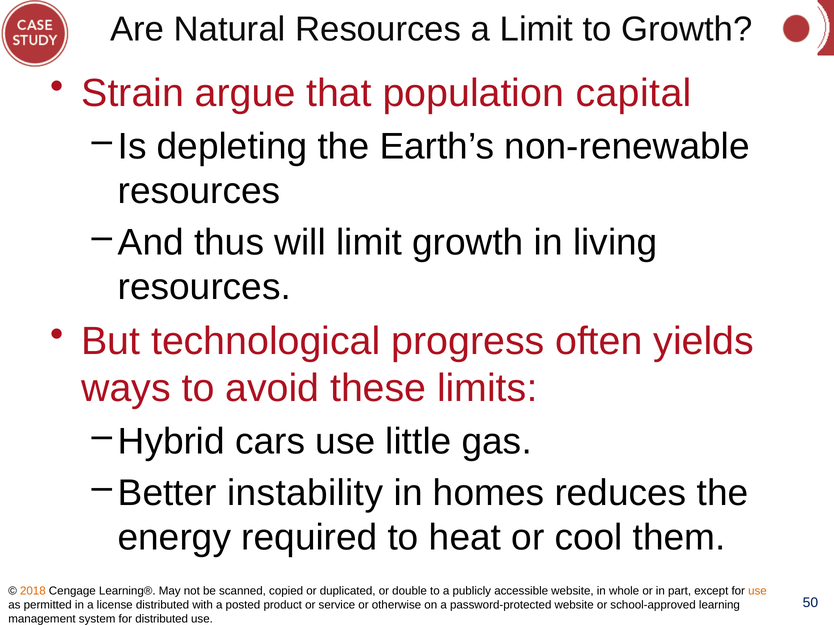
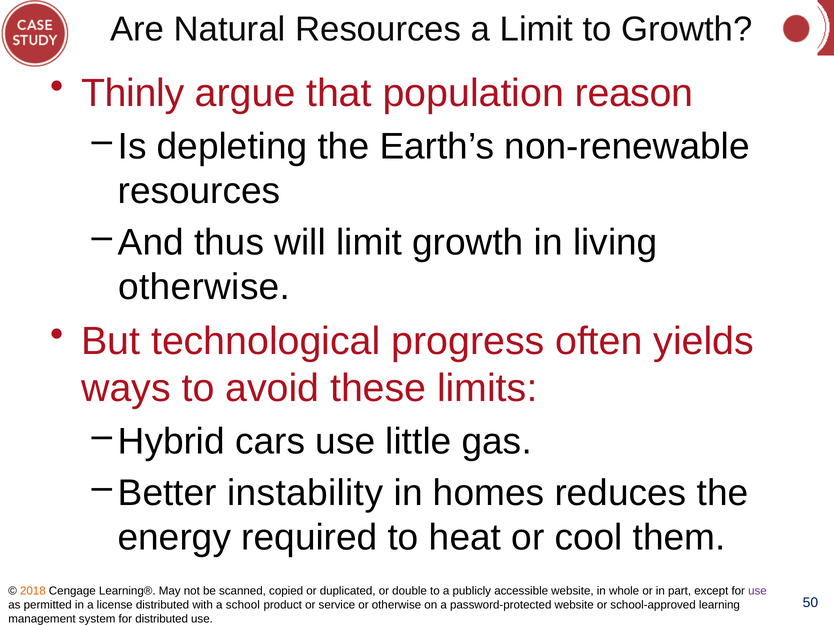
Strain: Strain -> Thinly
capital: capital -> reason
resources at (204, 287): resources -> otherwise
use at (757, 592) colour: orange -> purple
posted: posted -> school
